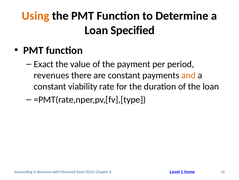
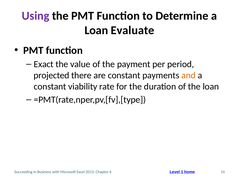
Using colour: orange -> purple
Specified: Specified -> Evaluate
revenues: revenues -> projected
